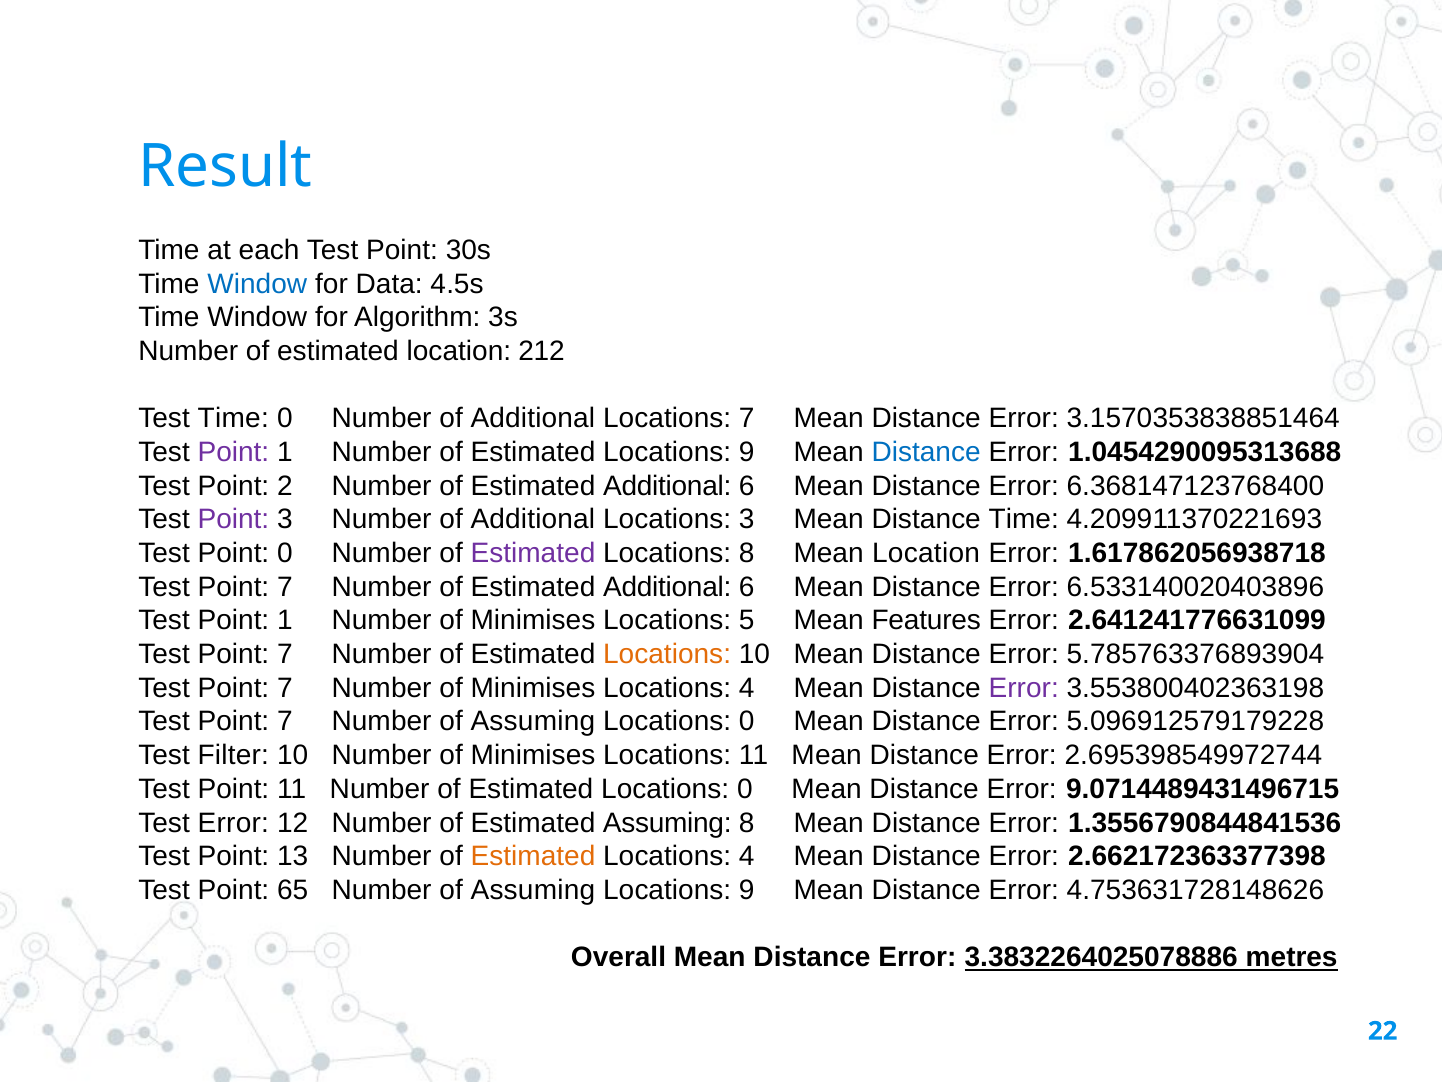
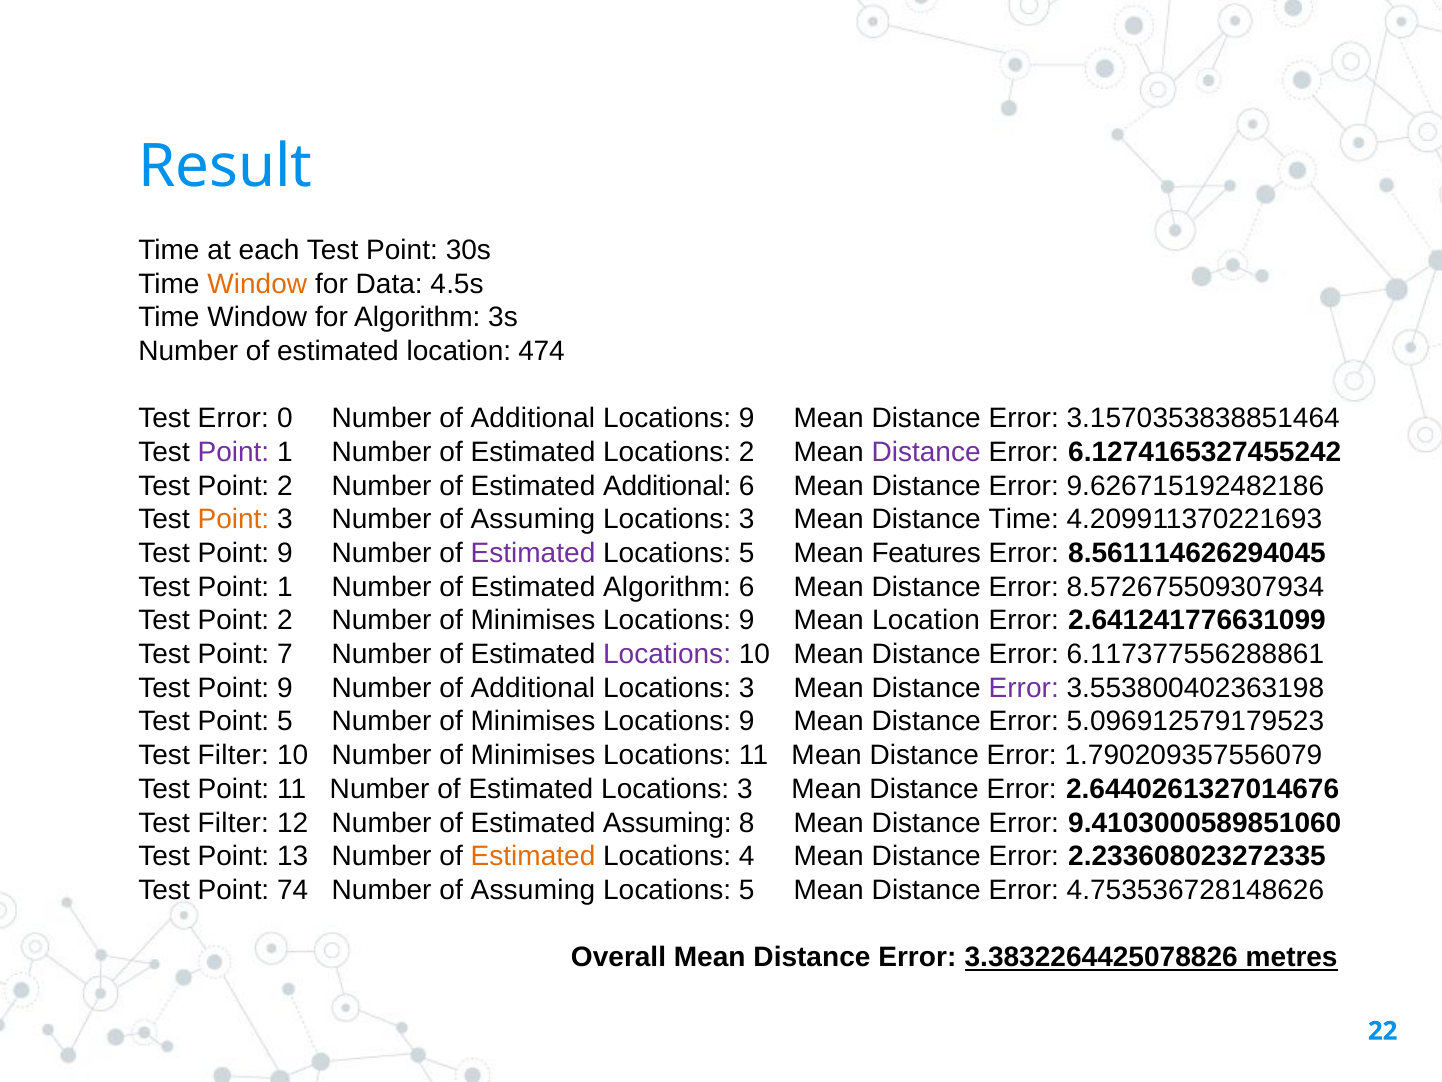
Window at (257, 284) colour: blue -> orange
212: 212 -> 474
Test Time: Time -> Error
7 at (747, 418): 7 -> 9
Estimated Locations 9: 9 -> 2
Distance at (926, 452) colour: blue -> purple
1.0454290095313688: 1.0454290095313688 -> 6.1274165327455242
6.368147123768400: 6.368147123768400 -> 9.626715192482186
Point at (233, 519) colour: purple -> orange
3 Number of Additional: Additional -> Assuming
0 at (285, 553): 0 -> 9
8 at (747, 553): 8 -> 5
Mean Location: Location -> Features
1.617862056938718: 1.617862056938718 -> 8.561114626294045
7 at (285, 587): 7 -> 1
Additional at (667, 587): Additional -> Algorithm
6.533140020403896: 6.533140020403896 -> 8.572675509307934
1 at (285, 620): 1 -> 2
5 at (747, 620): 5 -> 9
Mean Features: Features -> Location
Locations at (667, 654) colour: orange -> purple
5.785763376893904: 5.785763376893904 -> 6.117377556288861
7 at (285, 688): 7 -> 9
Minimises at (533, 688): Minimises -> Additional
4 at (747, 688): 4 -> 3
7 at (285, 721): 7 -> 5
Assuming at (533, 721): Assuming -> Minimises
0 at (747, 721): 0 -> 9
5.096912579179228: 5.096912579179228 -> 5.096912579179523
2.695398549972744: 2.695398549972744 -> 1.790209357556079
Estimated Locations 0: 0 -> 3
9.0714489431496715: 9.0714489431496715 -> 2.6440261327014676
Error at (233, 822): Error -> Filter
1.3556790844841536: 1.3556790844841536 -> 9.4103000589851060
2.662172363377398: 2.662172363377398 -> 2.233608023272335
65: 65 -> 74
9 at (747, 890): 9 -> 5
4.753631728148626: 4.753631728148626 -> 4.753536728148626
3.3832264025078886: 3.3832264025078886 -> 3.3832264425078826
